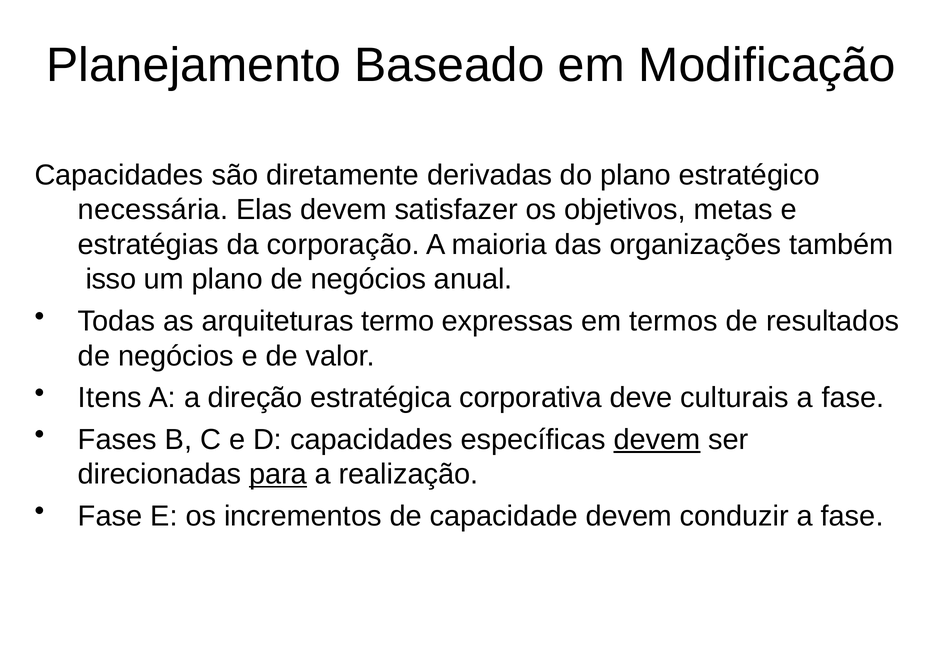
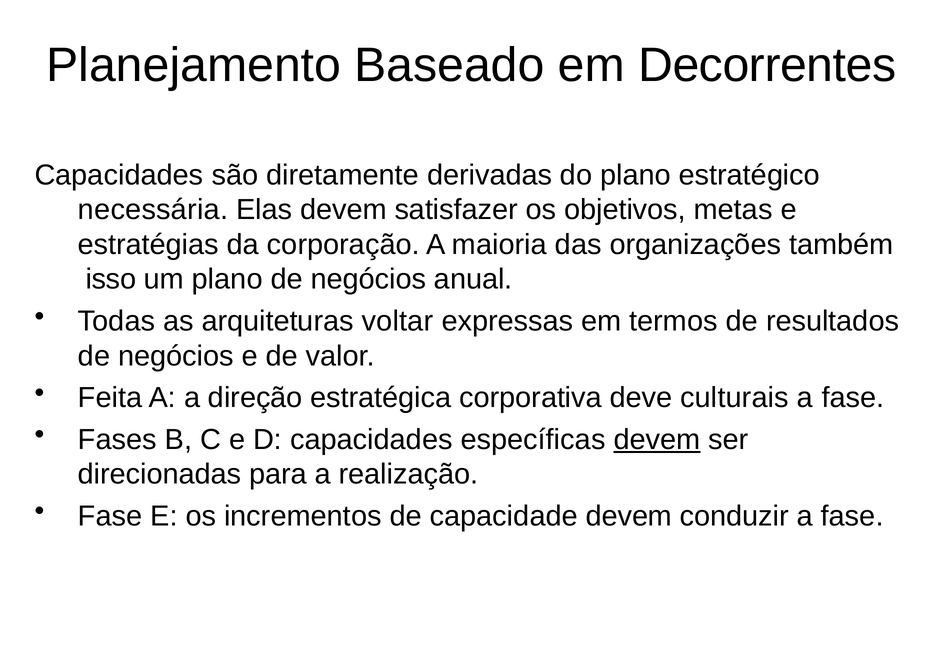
Modificação: Modificação -> Decorrentes
termo: termo -> voltar
Itens: Itens -> Feita
para underline: present -> none
